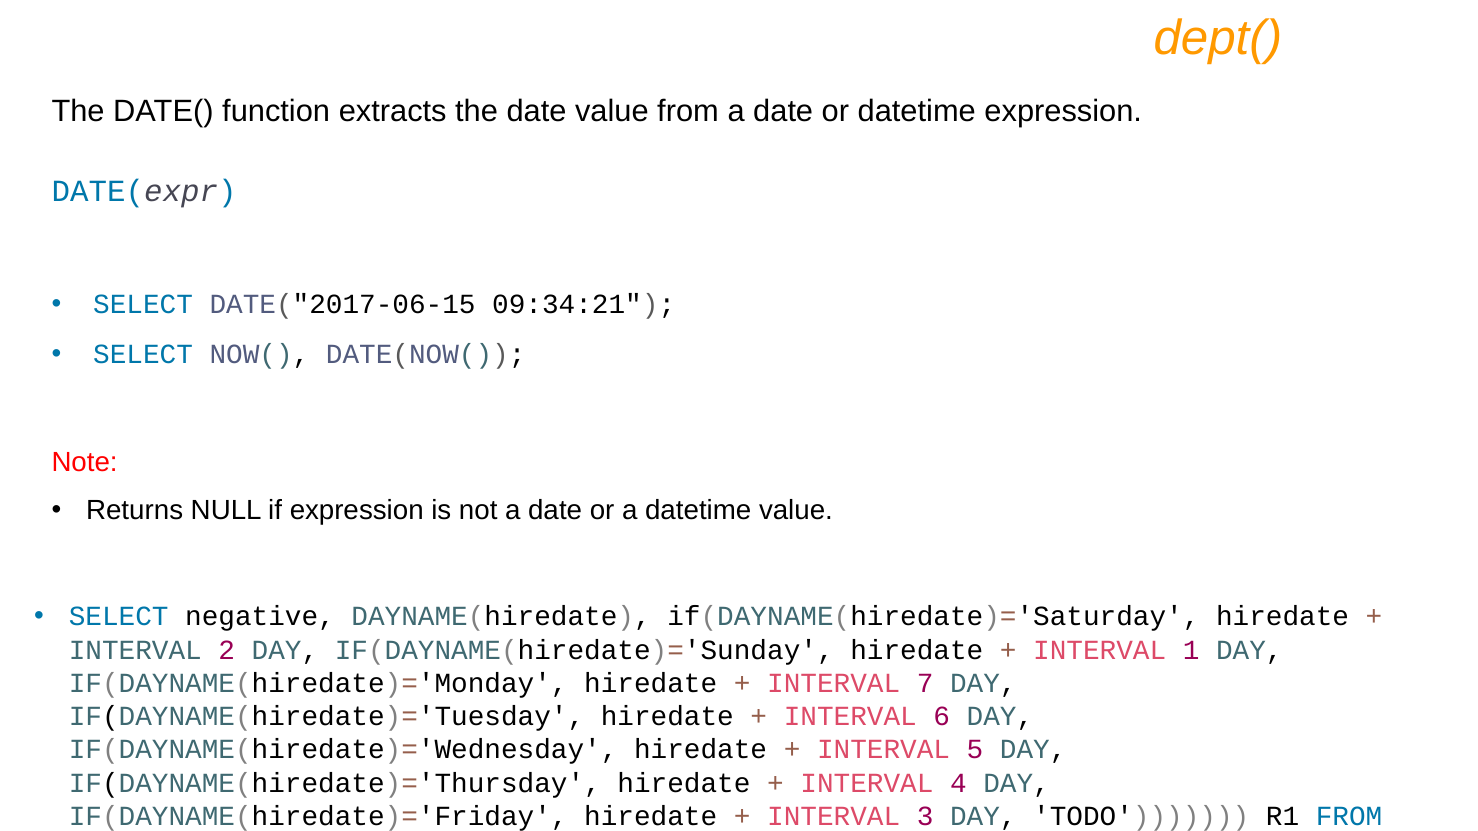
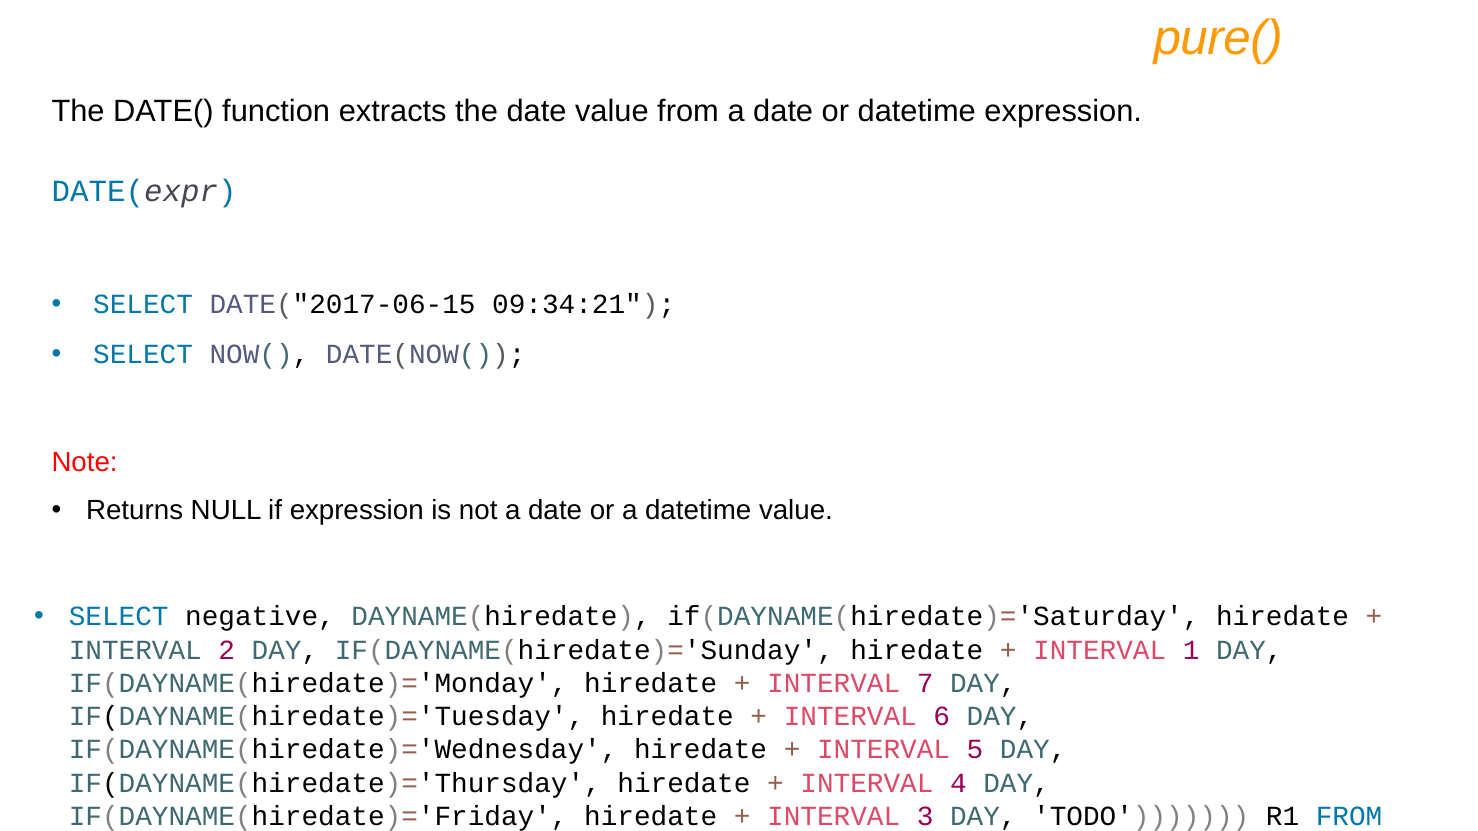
dept(: dept( -> pure(
